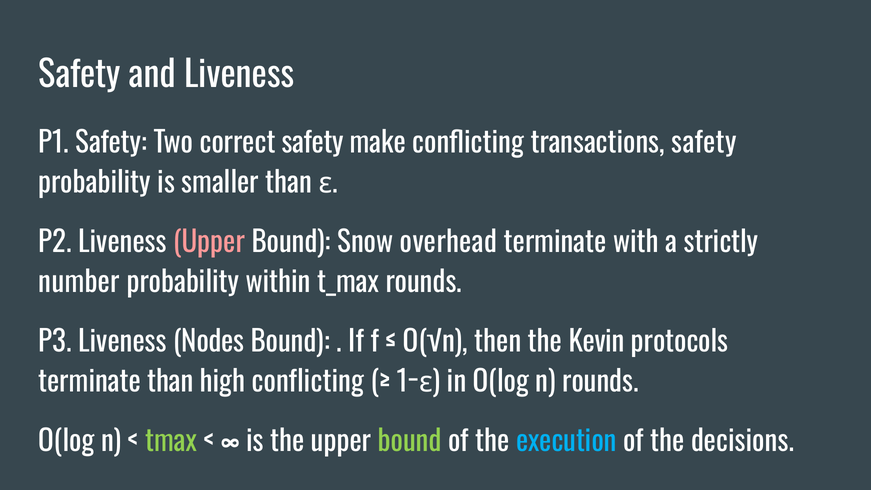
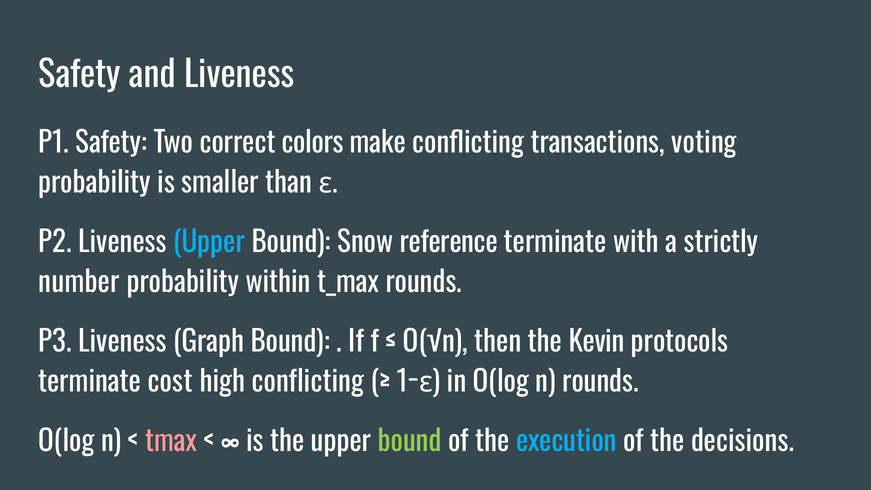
correct safety: safety -> colors
transactions safety: safety -> voting
Upper at (209, 243) colour: pink -> light blue
overhead: overhead -> reference
Nodes: Nodes -> Graph
terminate than: than -> cost
tmax colour: light green -> pink
